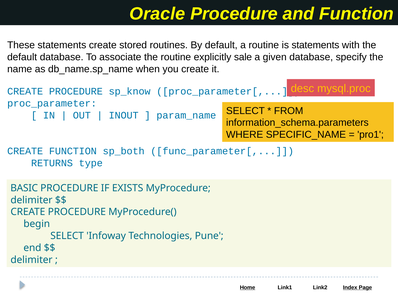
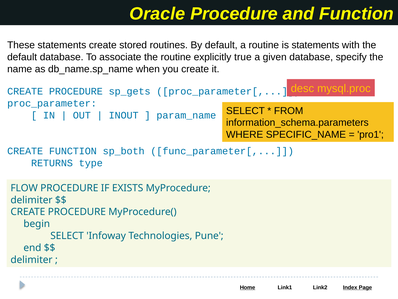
sale: sale -> true
sp_know: sp_know -> sp_gets
BASIC: BASIC -> FLOW
